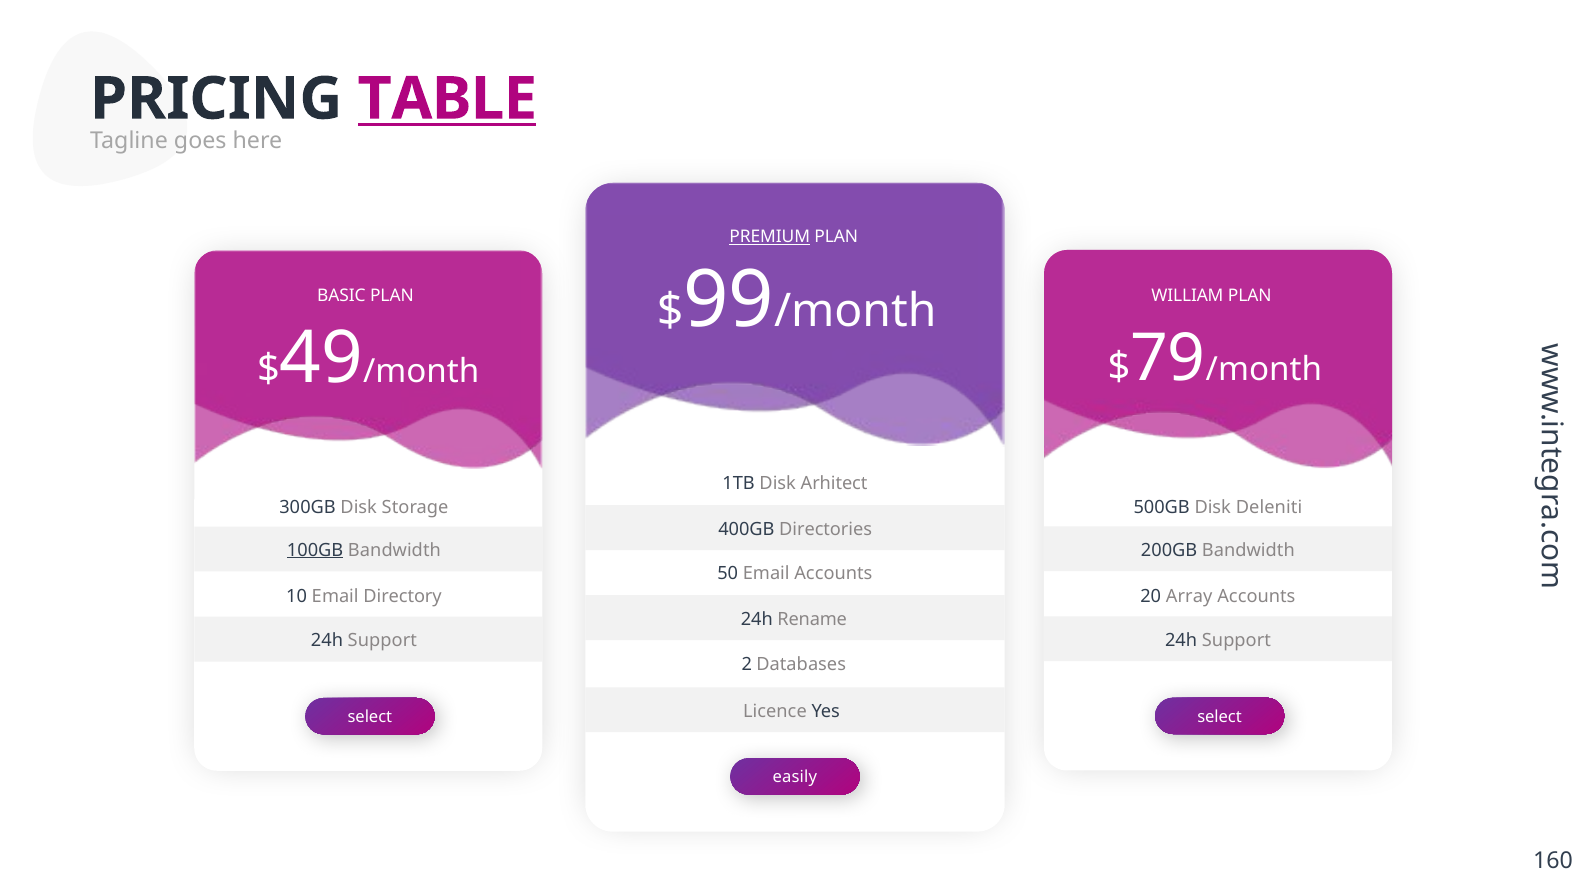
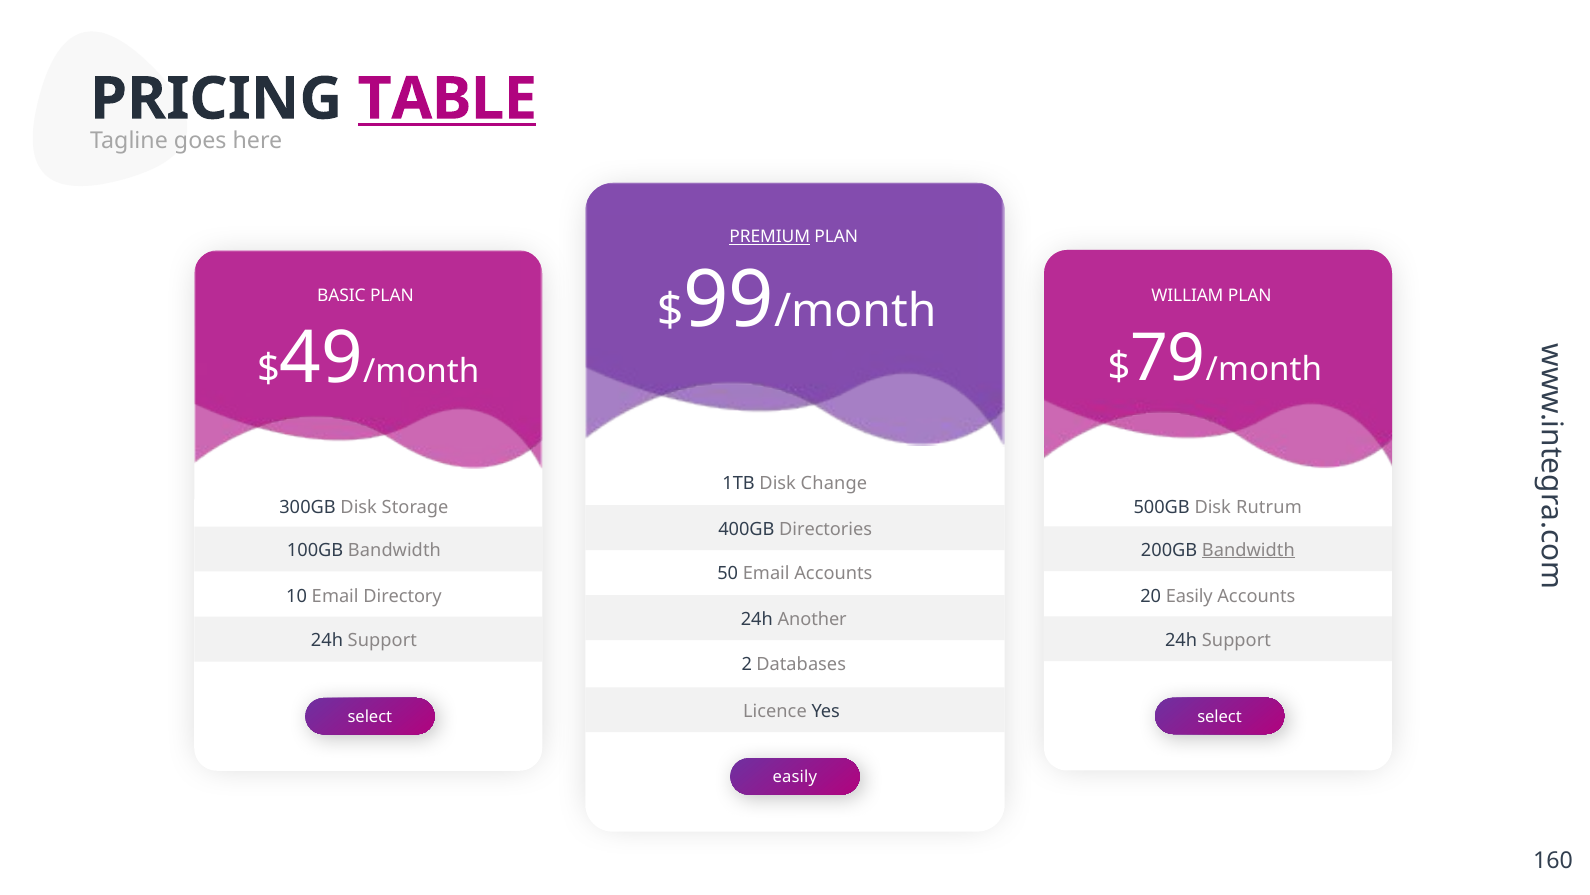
Arhitect: Arhitect -> Change
Deleniti: Deleniti -> Rutrum
100GB underline: present -> none
Bandwidth at (1248, 550) underline: none -> present
20 Array: Array -> Easily
Rename: Rename -> Another
